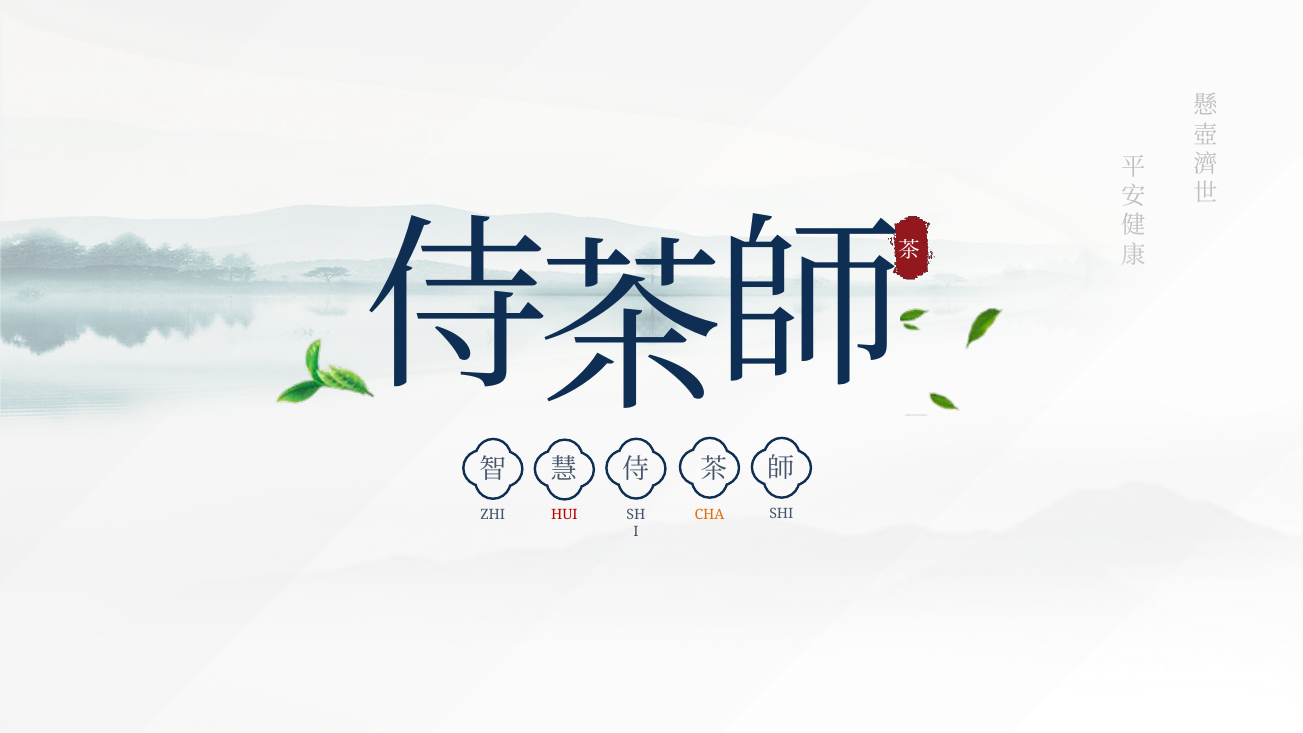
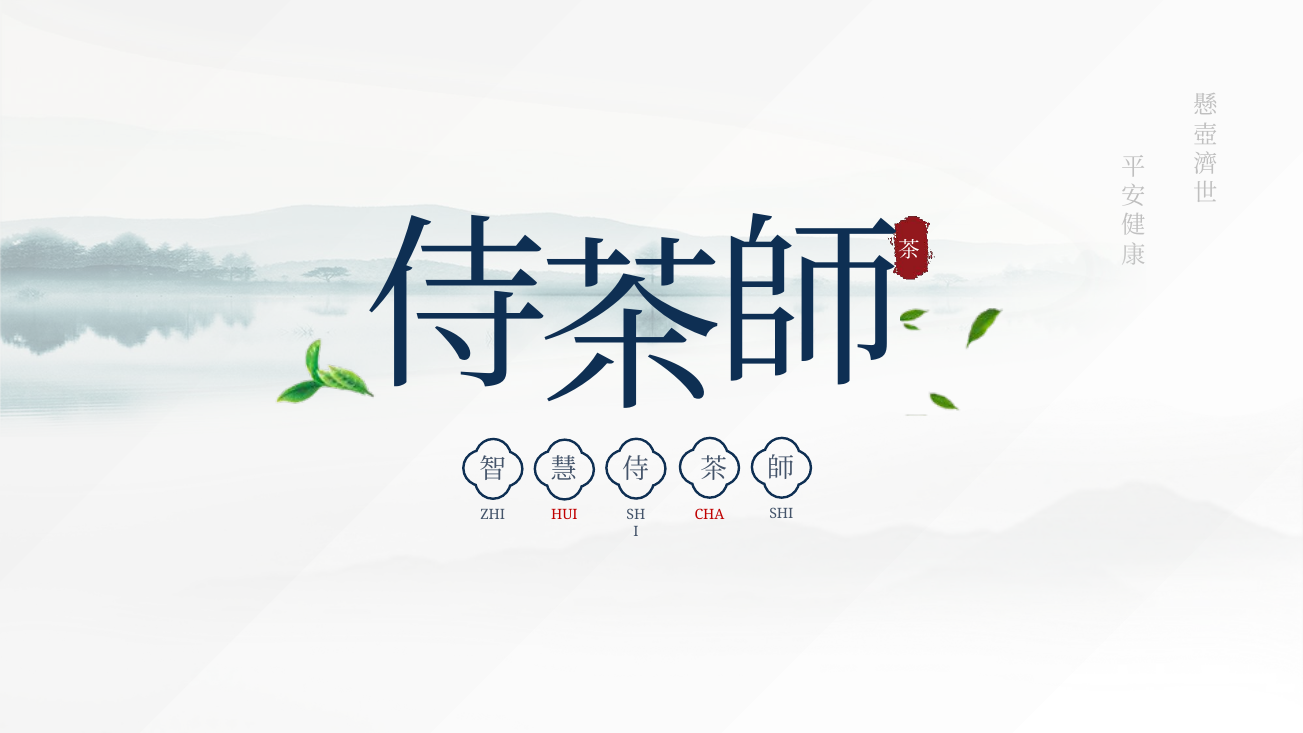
CHA colour: orange -> red
